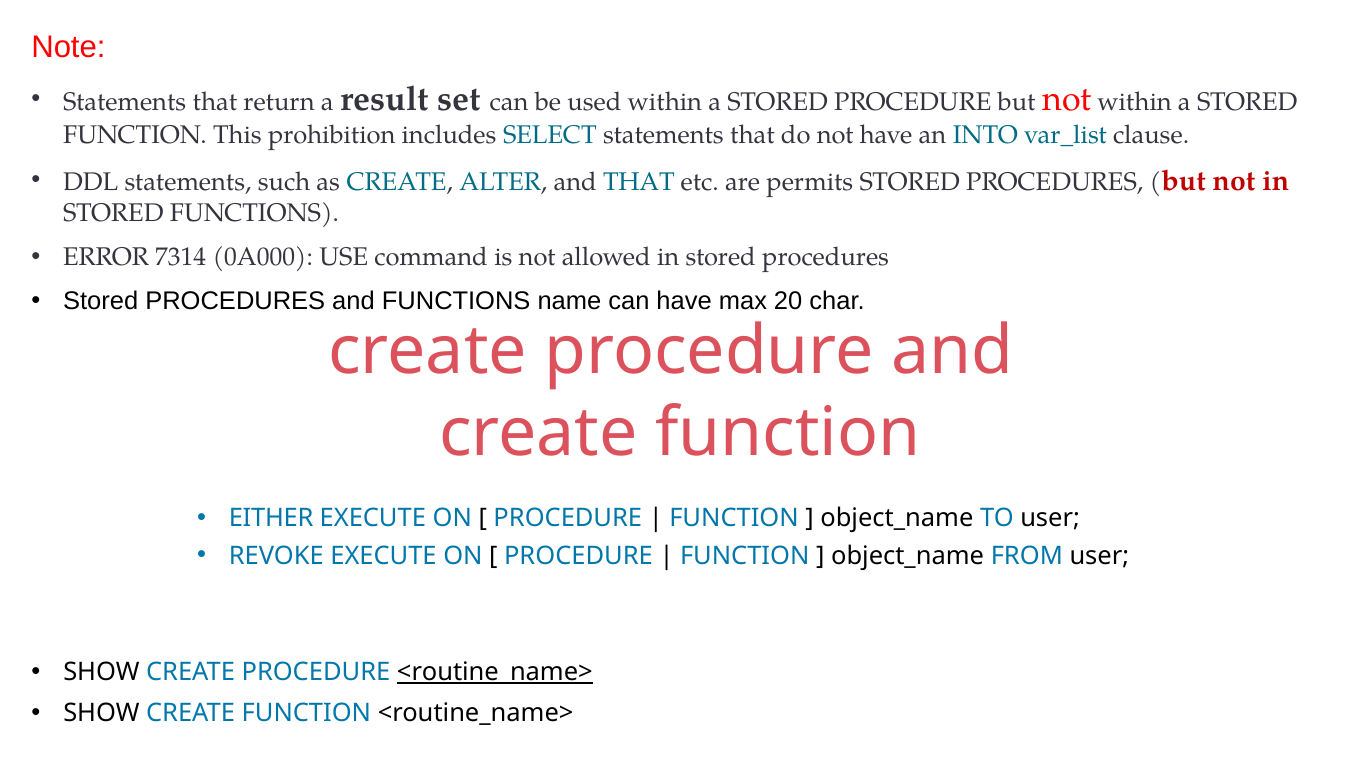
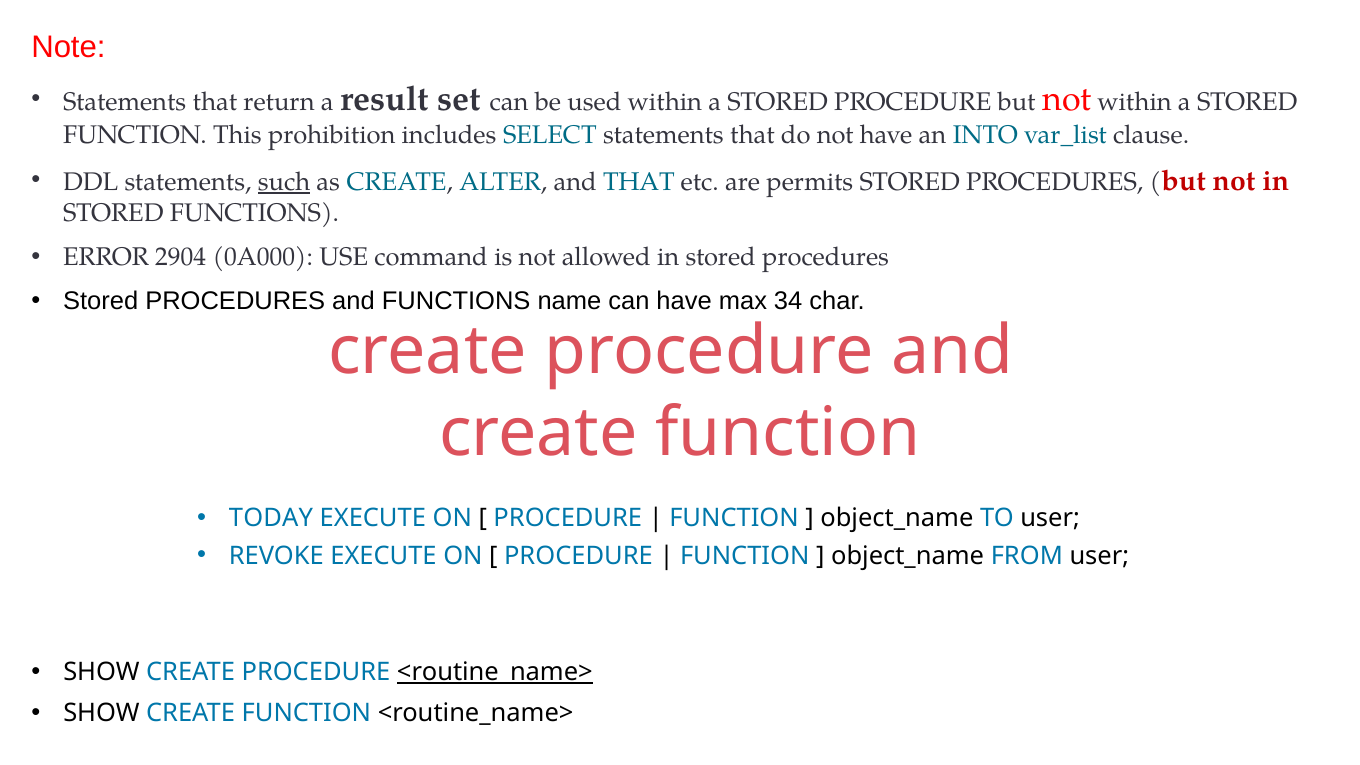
such underline: none -> present
7314: 7314 -> 2904
20: 20 -> 34
EITHER: EITHER -> TODAY
